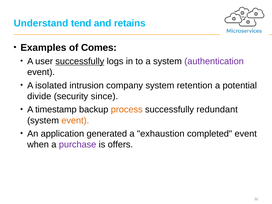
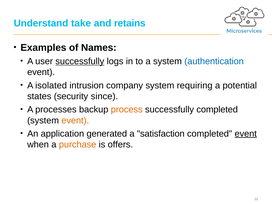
tend: tend -> take
Comes: Comes -> Names
authentication colour: purple -> blue
retention: retention -> requiring
divide: divide -> states
timestamp: timestamp -> processes
successfully redundant: redundant -> completed
exhaustion: exhaustion -> satisfaction
event at (246, 134) underline: none -> present
purchase colour: purple -> orange
